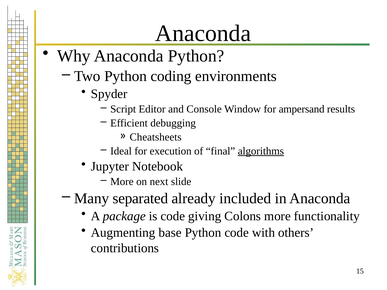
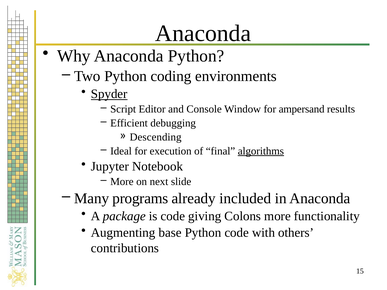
Spyder underline: none -> present
Cheatsheets: Cheatsheets -> Descending
separated: separated -> programs
